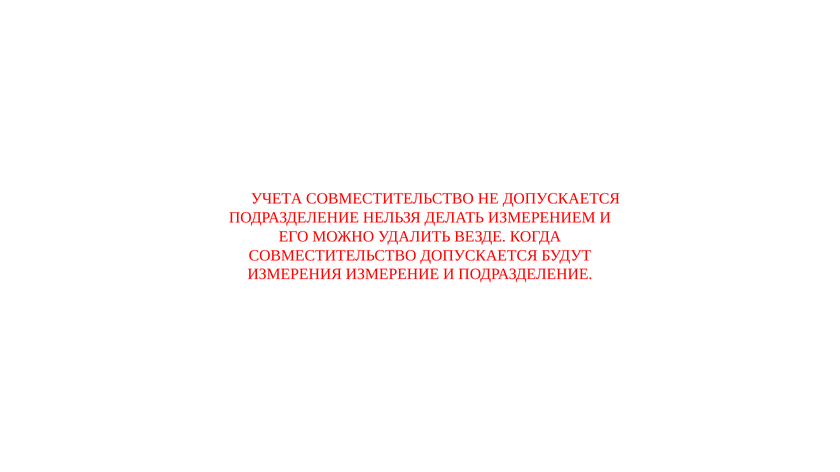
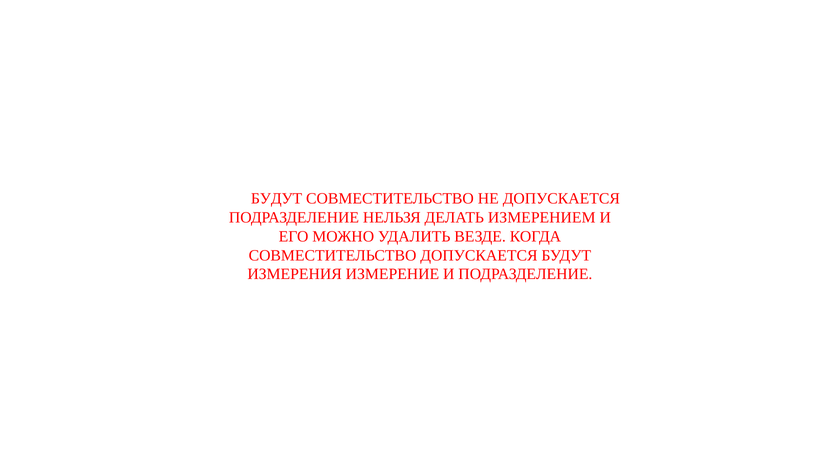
УЧЕТА at (277, 199): УЧЕТА -> БУДУТ
